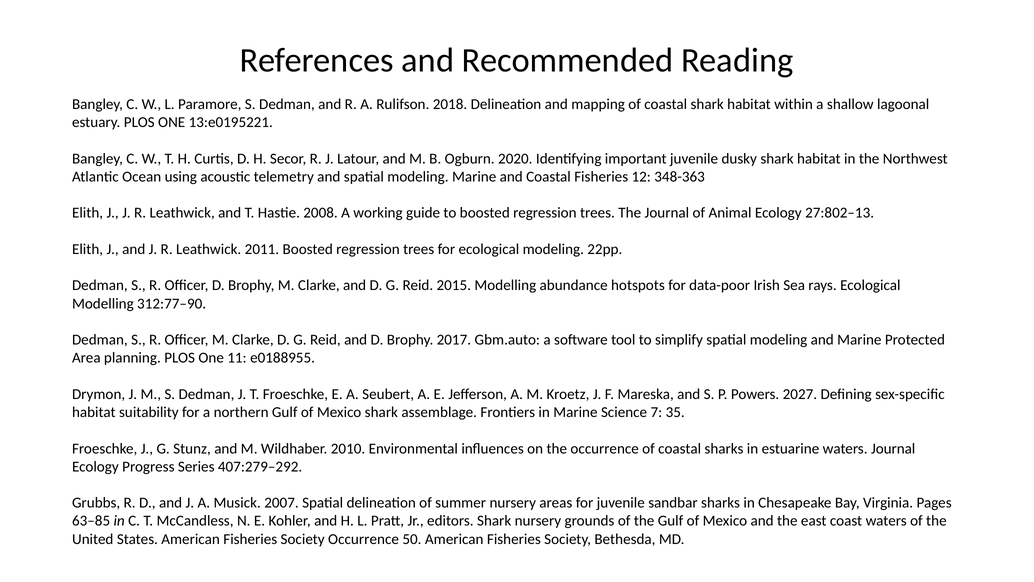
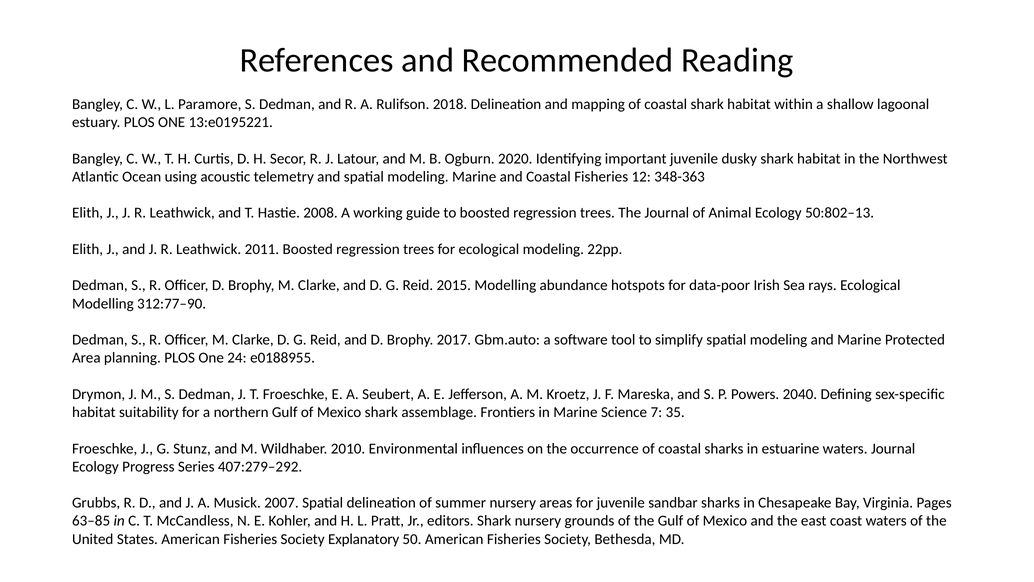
27:802–13: 27:802–13 -> 50:802–13
11: 11 -> 24
2027: 2027 -> 2040
Society Occurrence: Occurrence -> Explanatory
